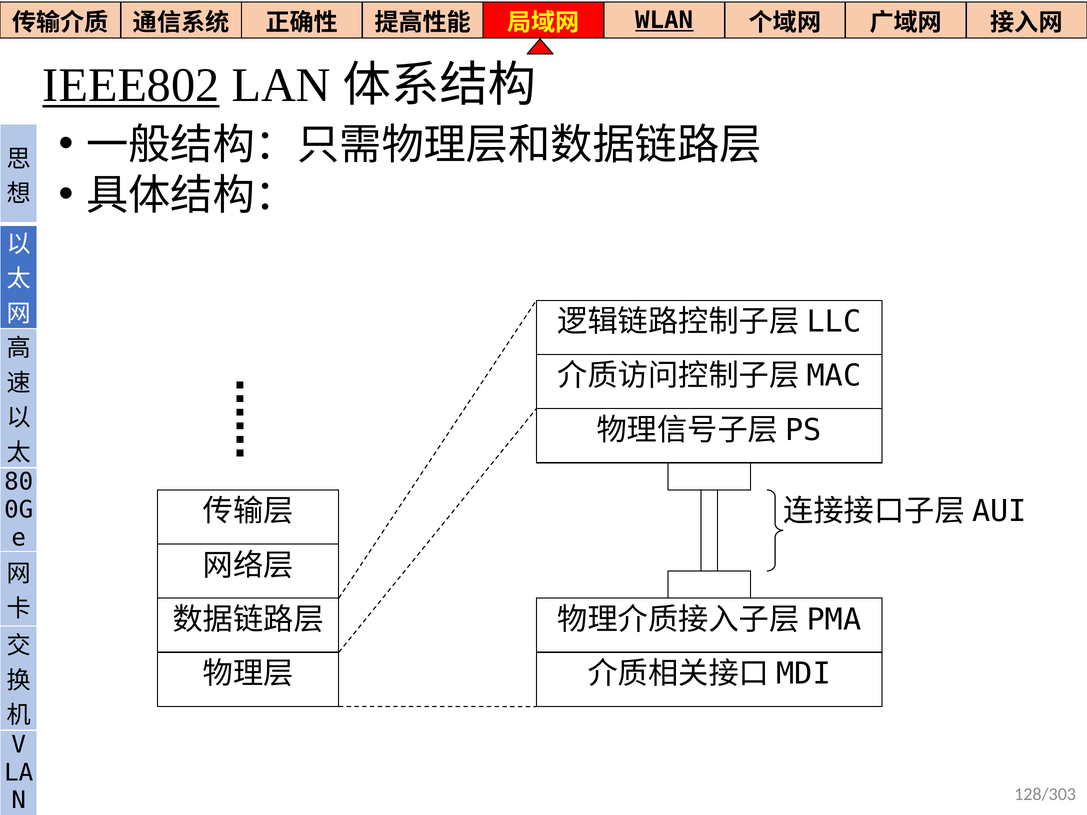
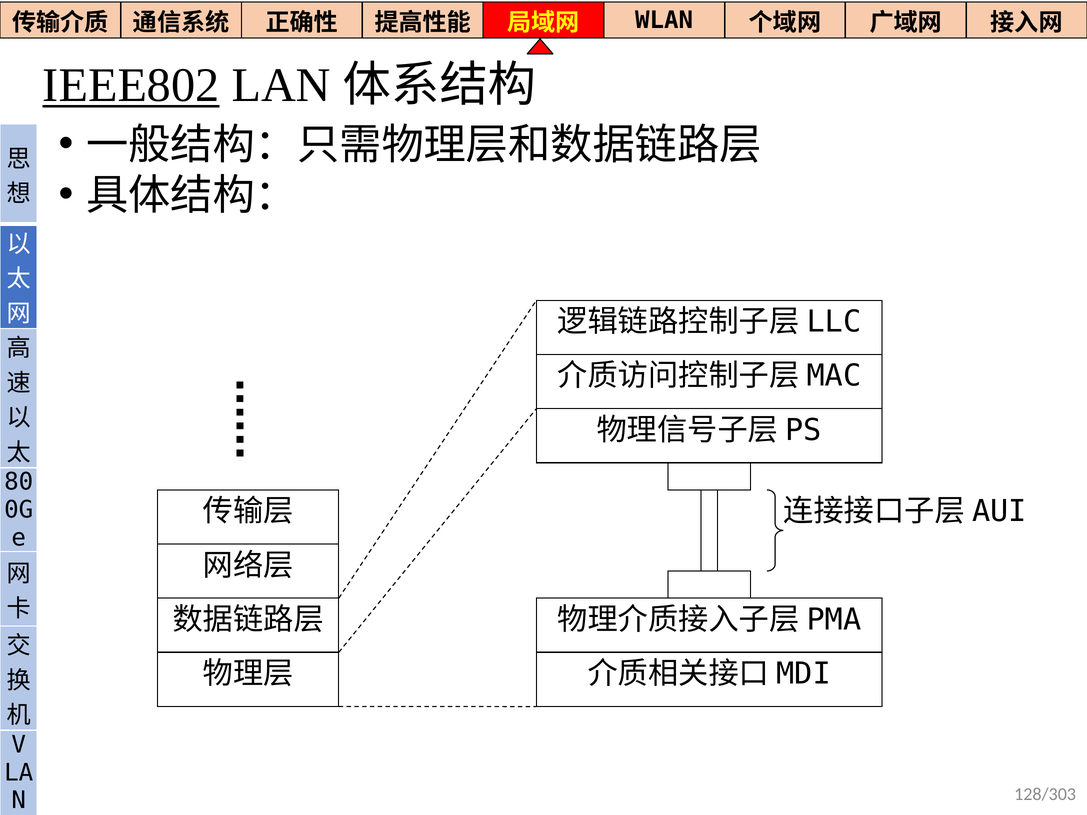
WLAN underline: present -> none
